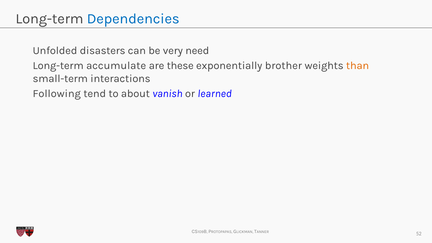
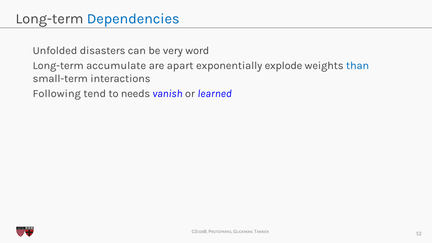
need: need -> word
these: these -> apart
brother: brother -> explode
than colour: orange -> blue
about: about -> needs
